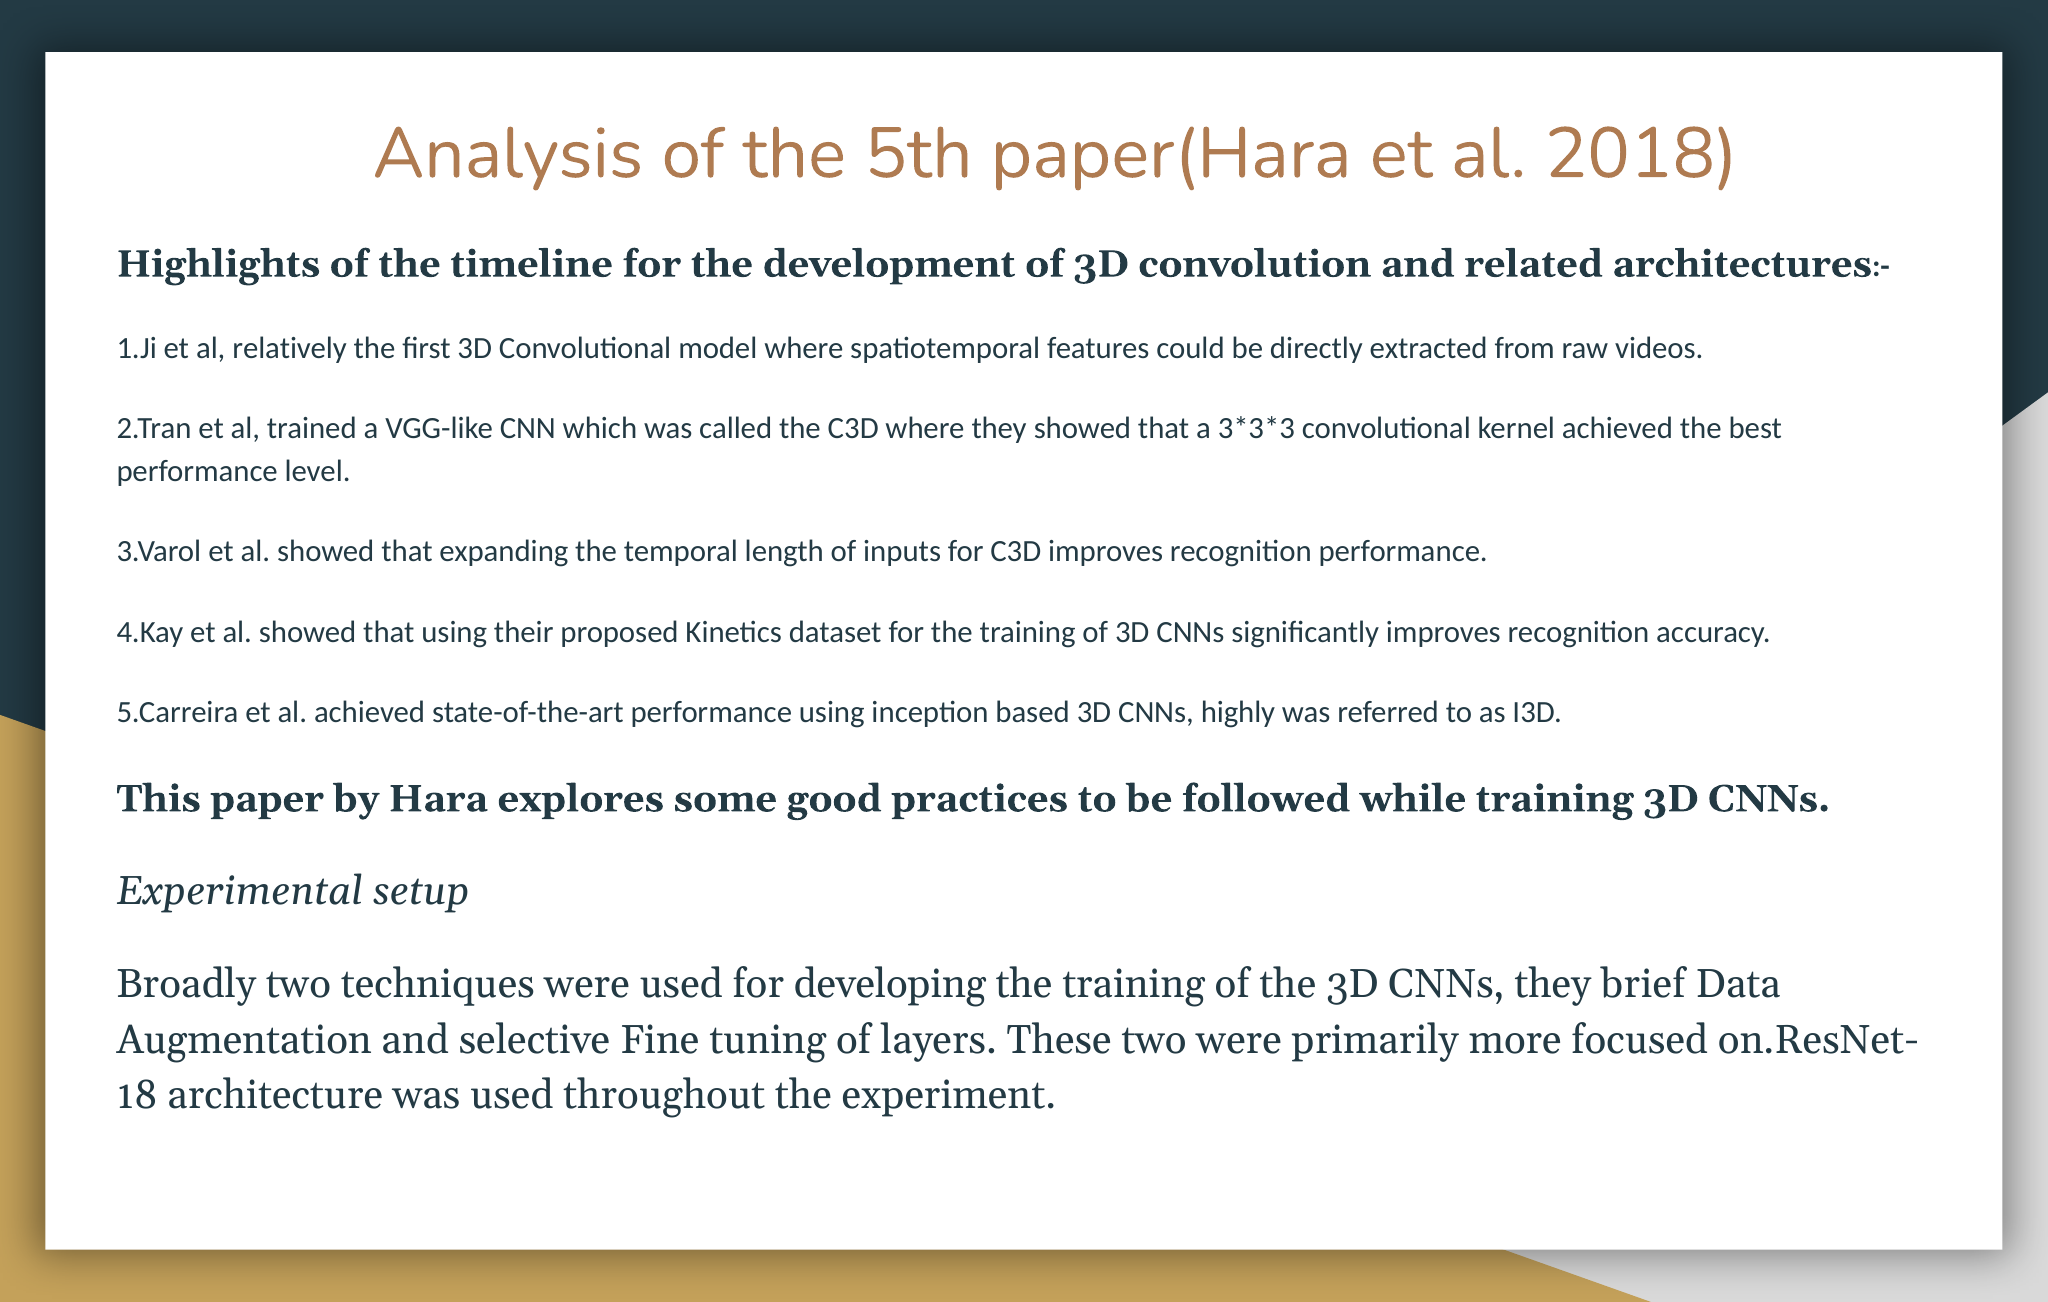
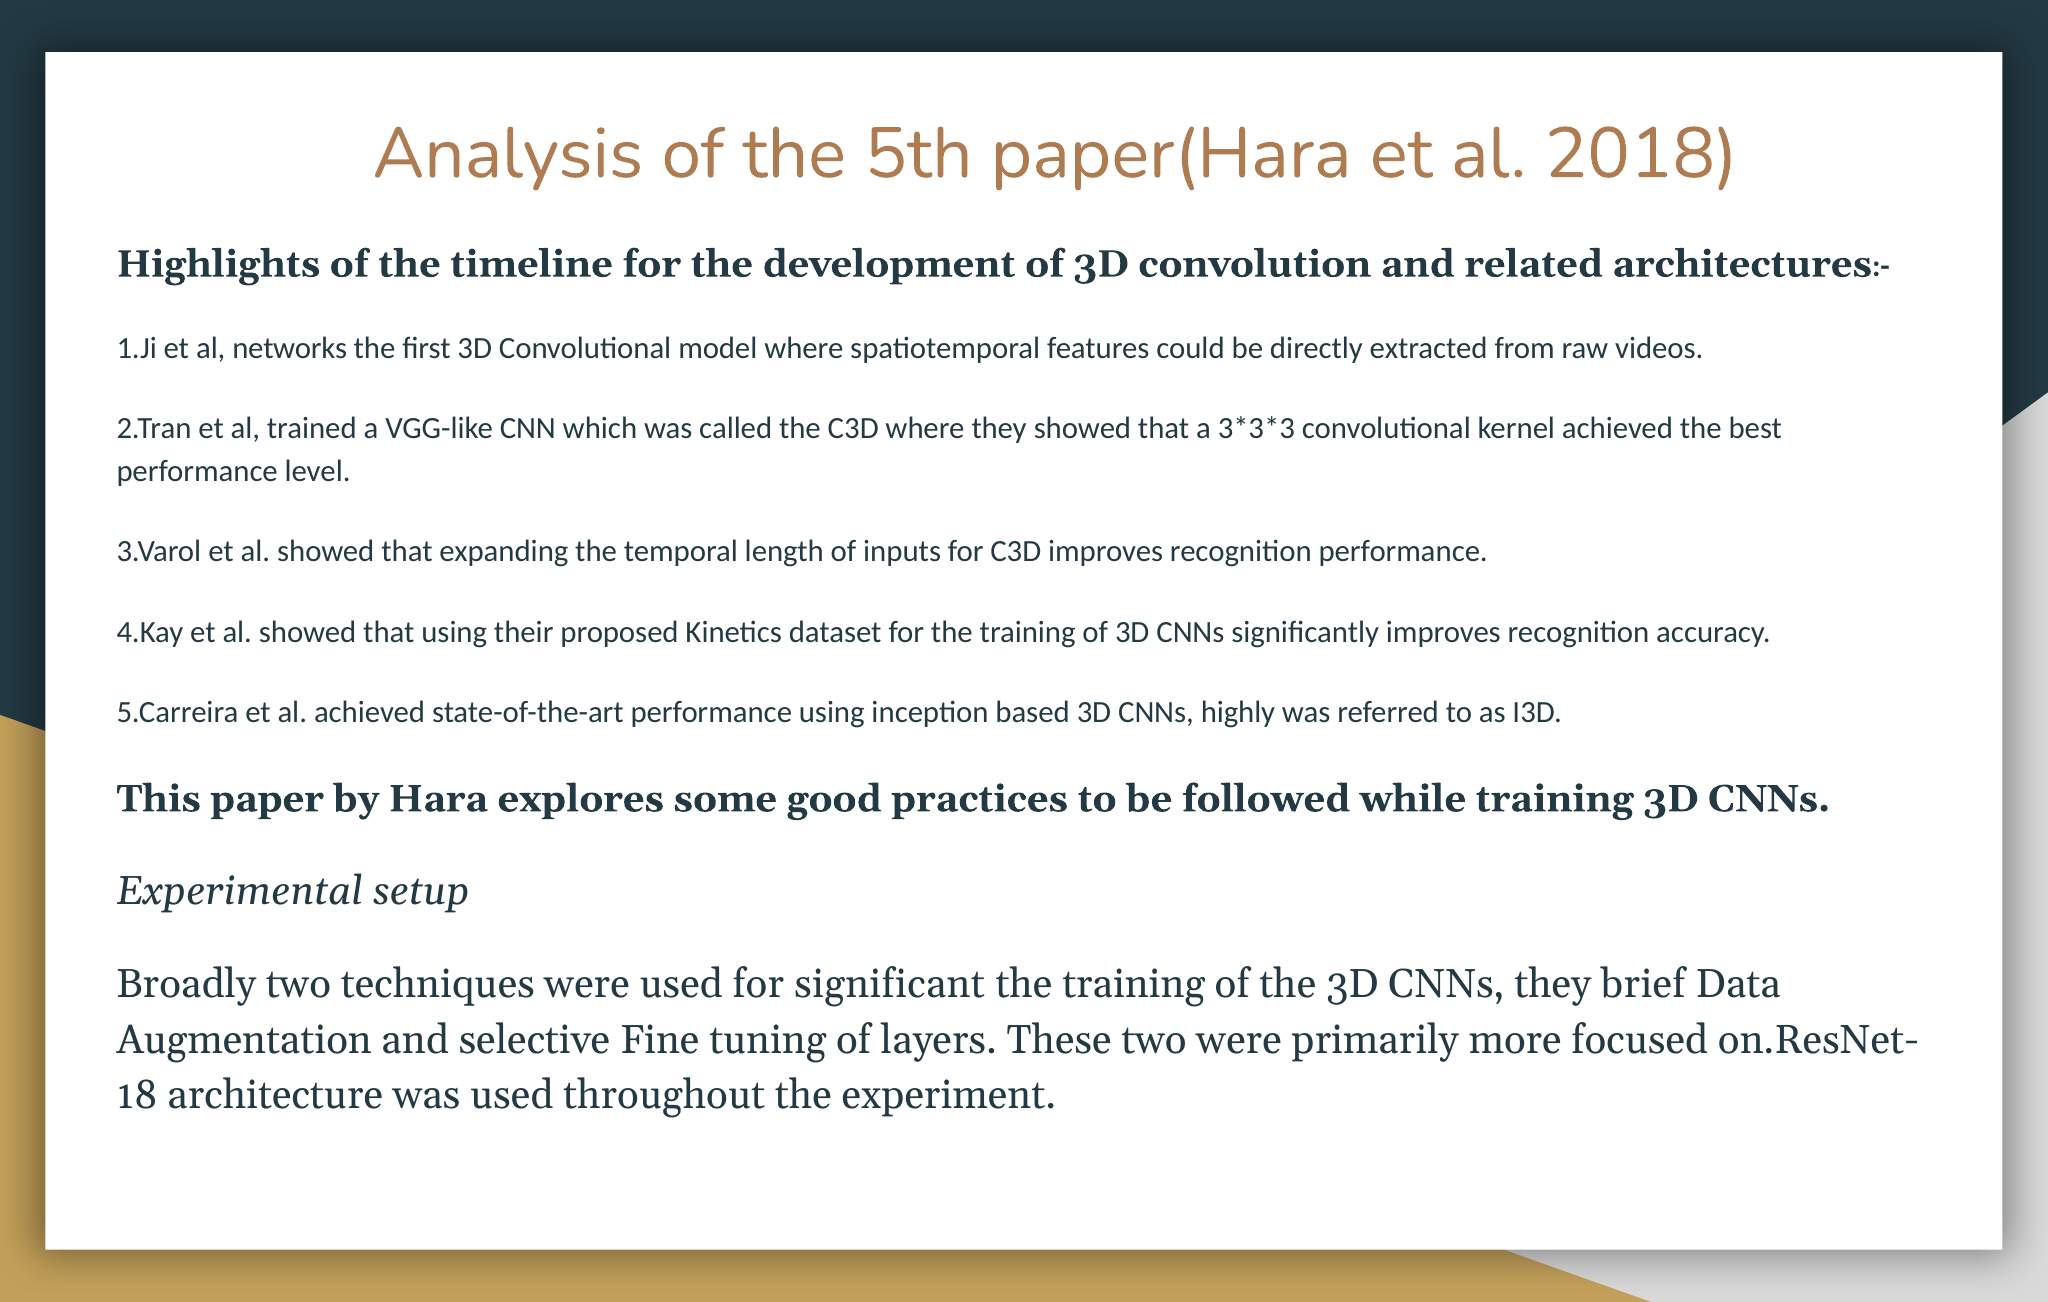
relatively: relatively -> networks
developing: developing -> significant
